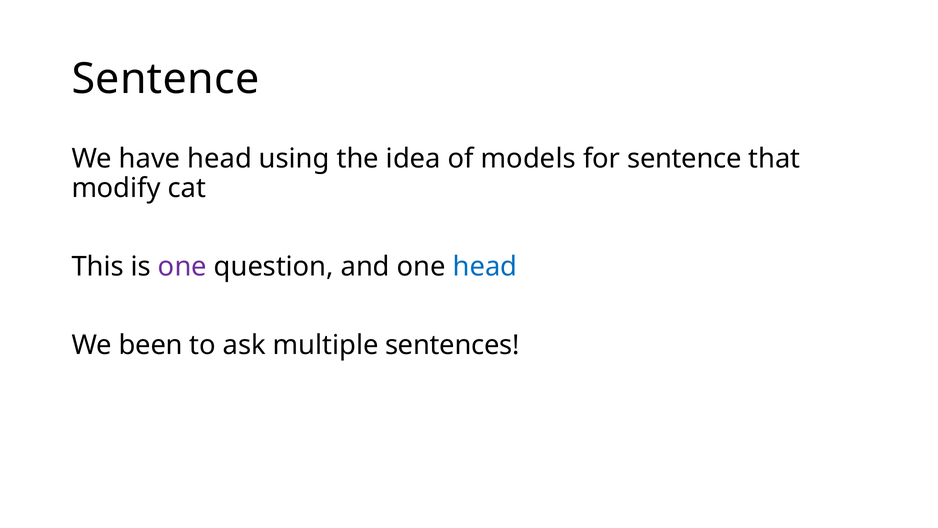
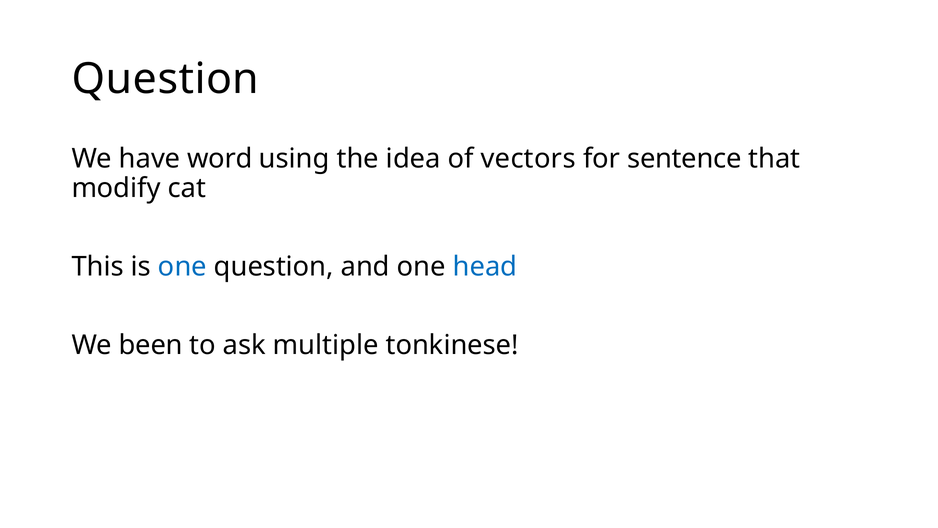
Sentence at (166, 79): Sentence -> Question
have head: head -> word
models: models -> vectors
one at (182, 267) colour: purple -> blue
sentences: sentences -> tonkinese
